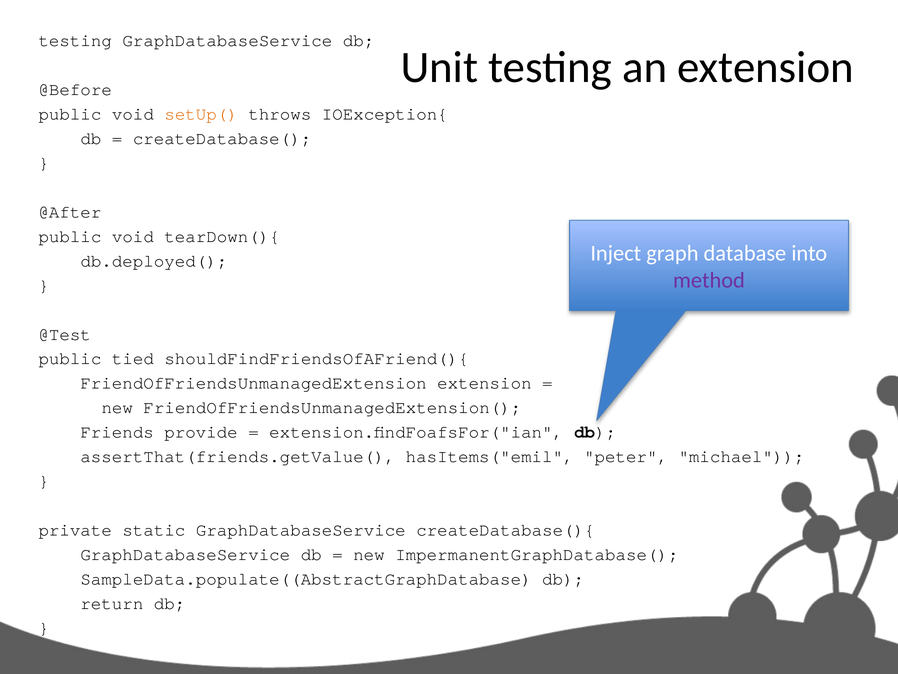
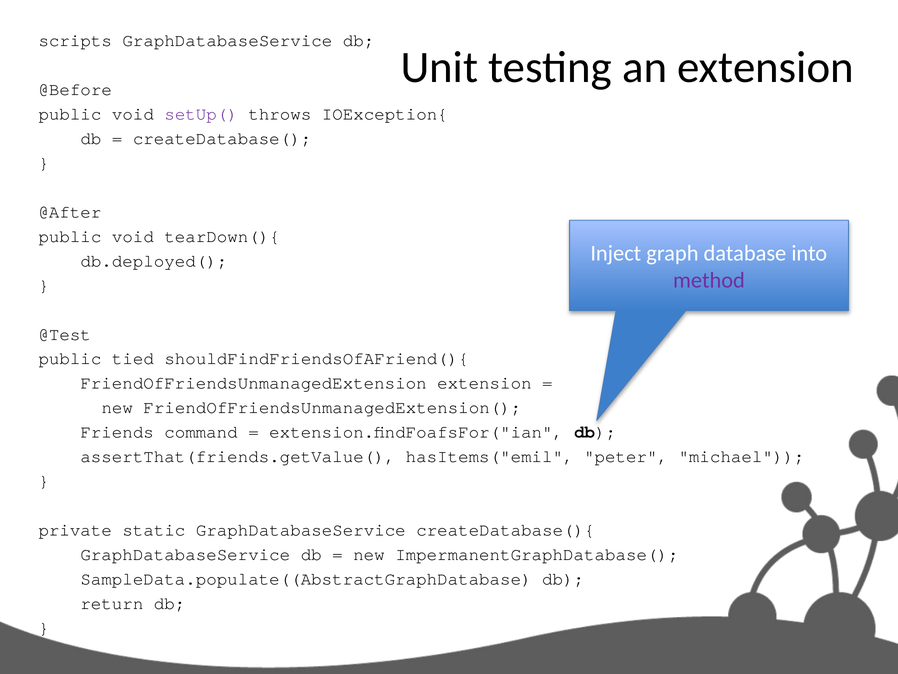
testing at (75, 40): testing -> scripts
setUp( colour: orange -> purple
provide: provide -> command
